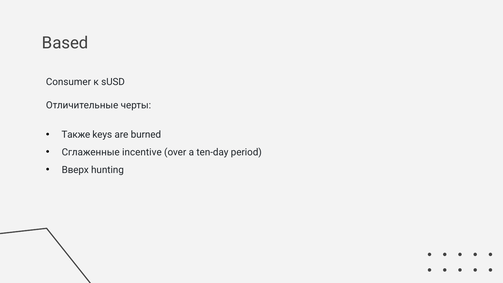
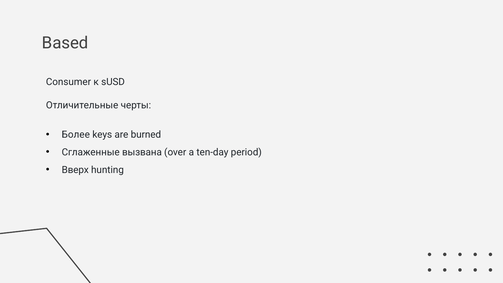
Также: Также -> Более
incentive: incentive -> вызвана
